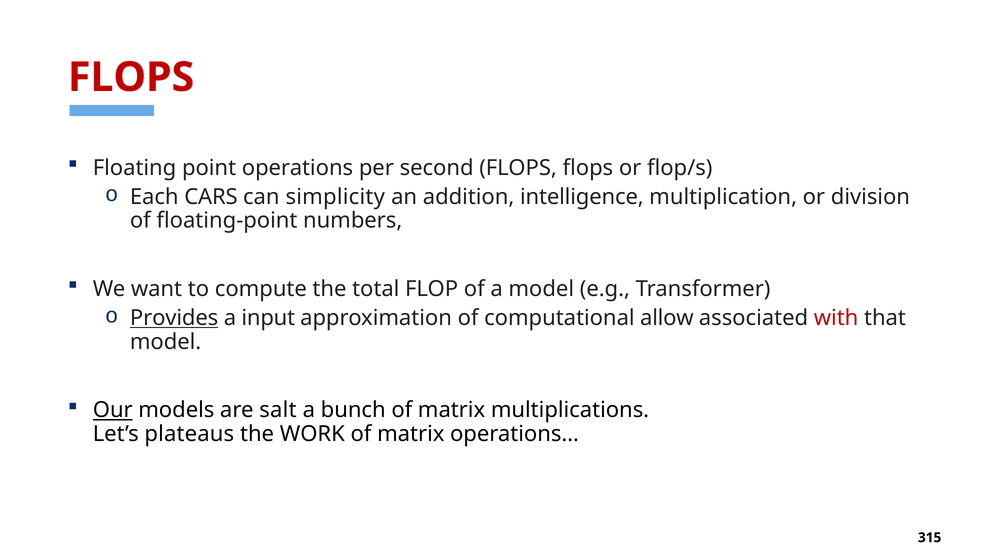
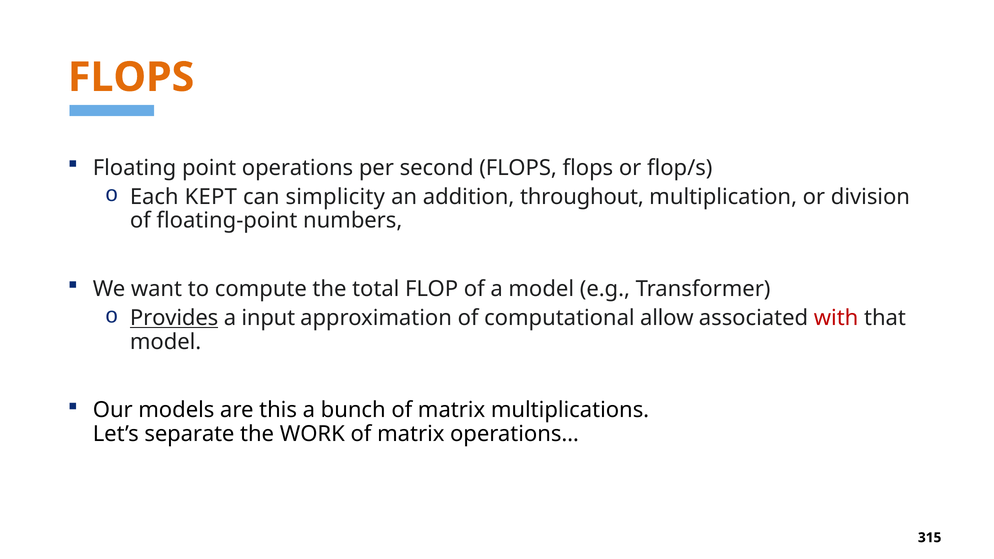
FLOPS at (131, 77) colour: red -> orange
CARS: CARS -> KEPT
intelligence: intelligence -> throughout
Our underline: present -> none
salt: salt -> this
plateaus: plateaus -> separate
